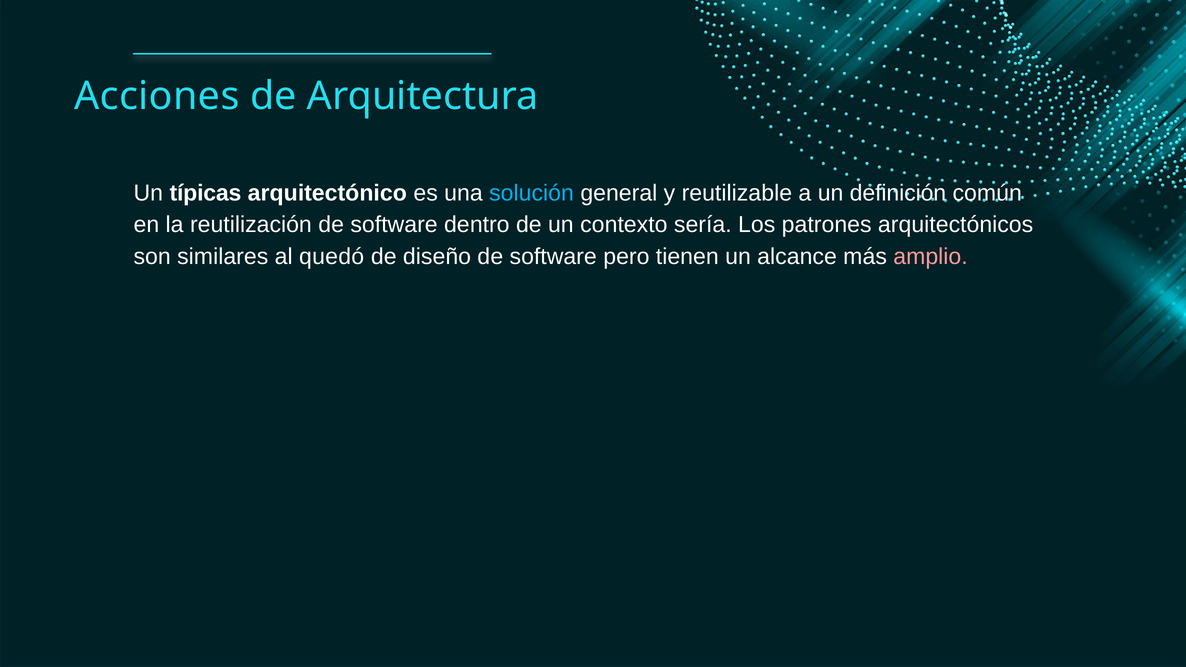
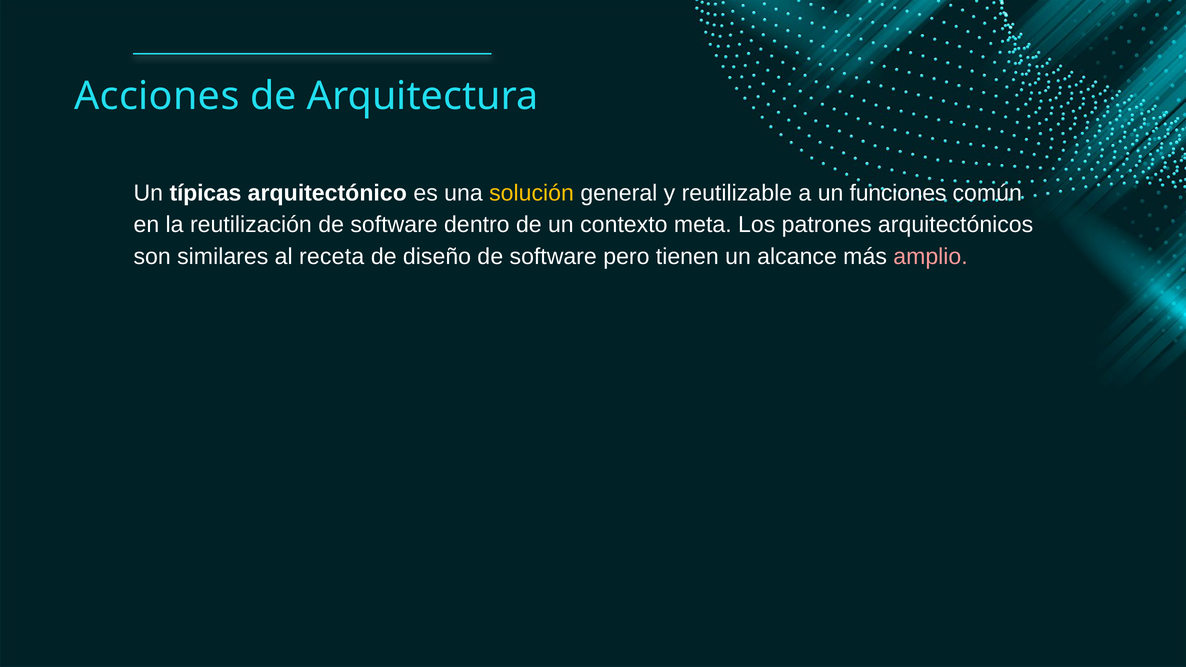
solución colour: light blue -> yellow
definición: definición -> funciones
sería: sería -> meta
quedó: quedó -> receta
